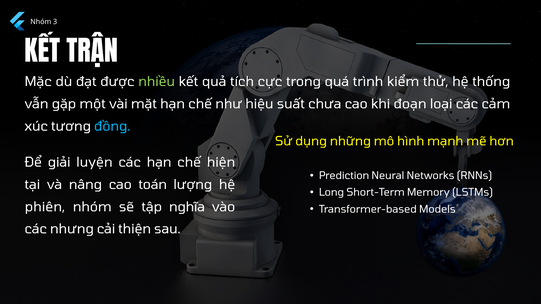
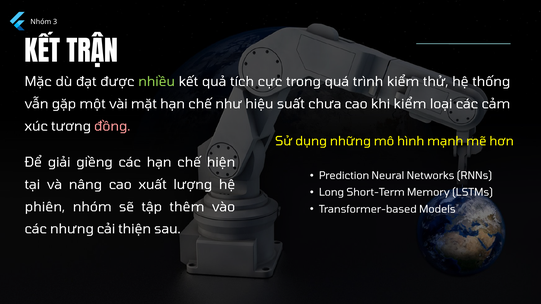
khi đoạn: đoạn -> kiểm
đồng colour: light blue -> pink
luyện: luyện -> giềng
toán: toán -> xuất
nghĩa: nghĩa -> thêm
